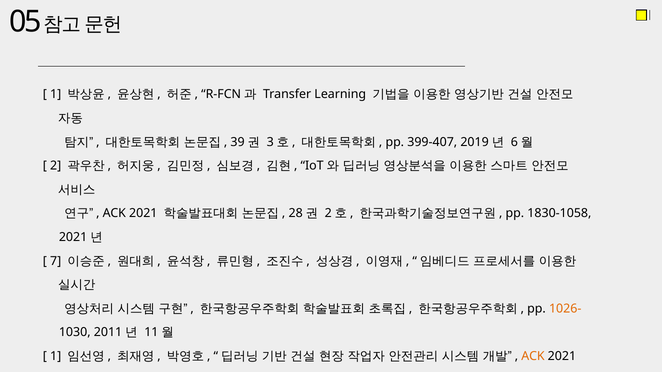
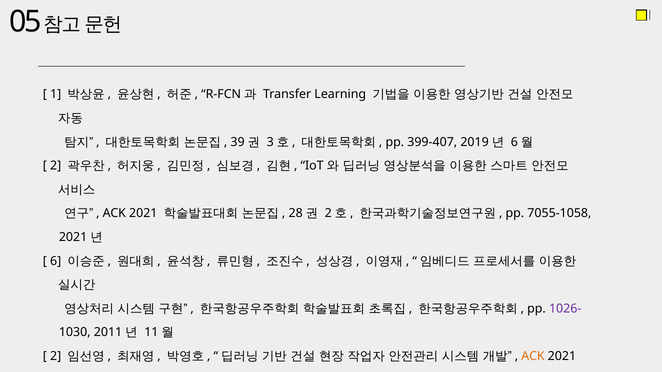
1830-1058: 1830-1058 -> 7055-1058
7: 7 -> 6
1026- colour: orange -> purple
1 at (56, 357): 1 -> 2
